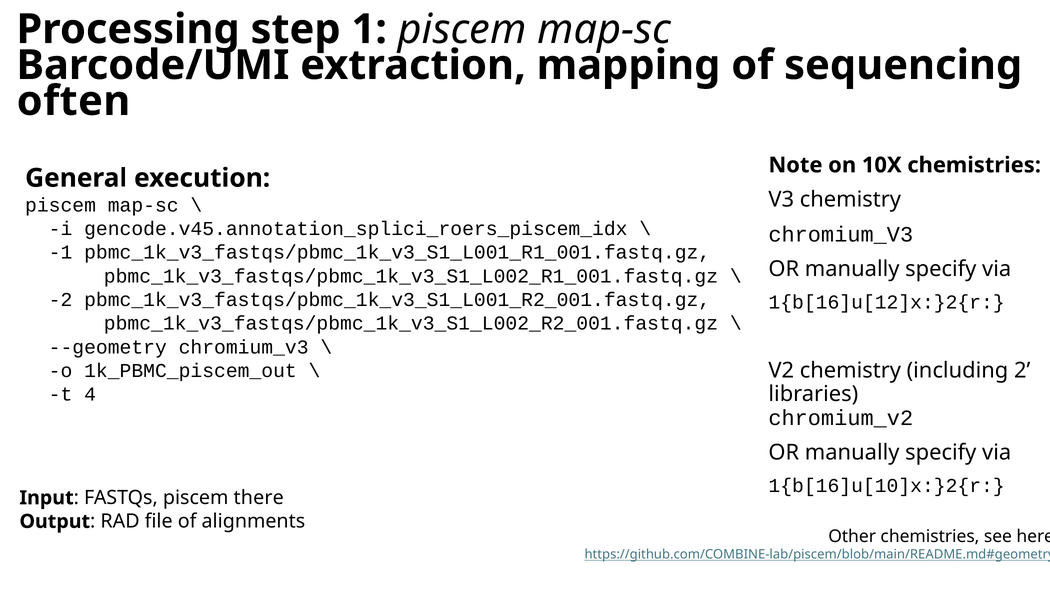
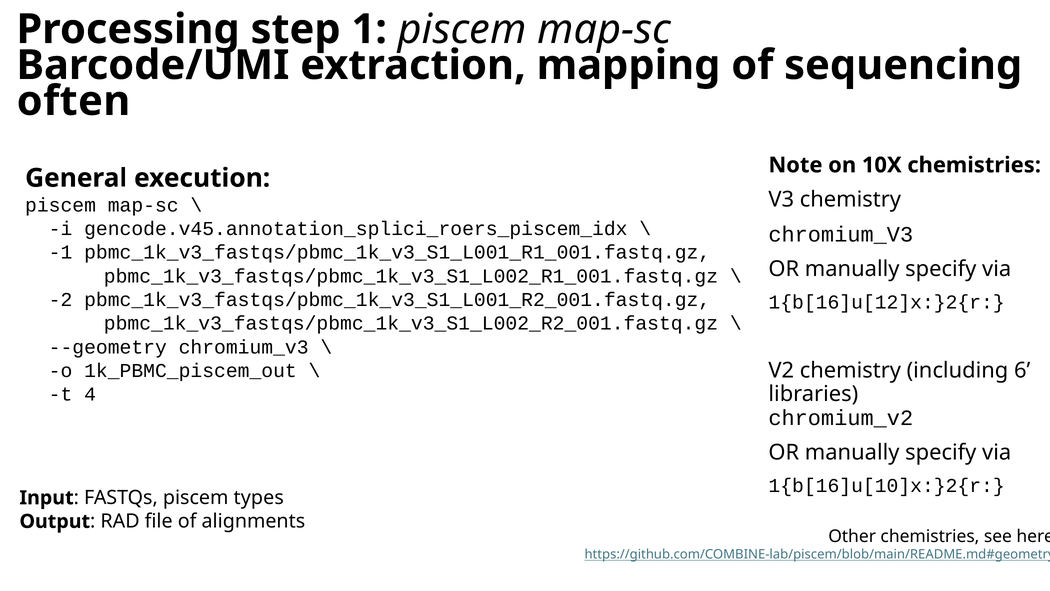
2: 2 -> 6
there: there -> types
